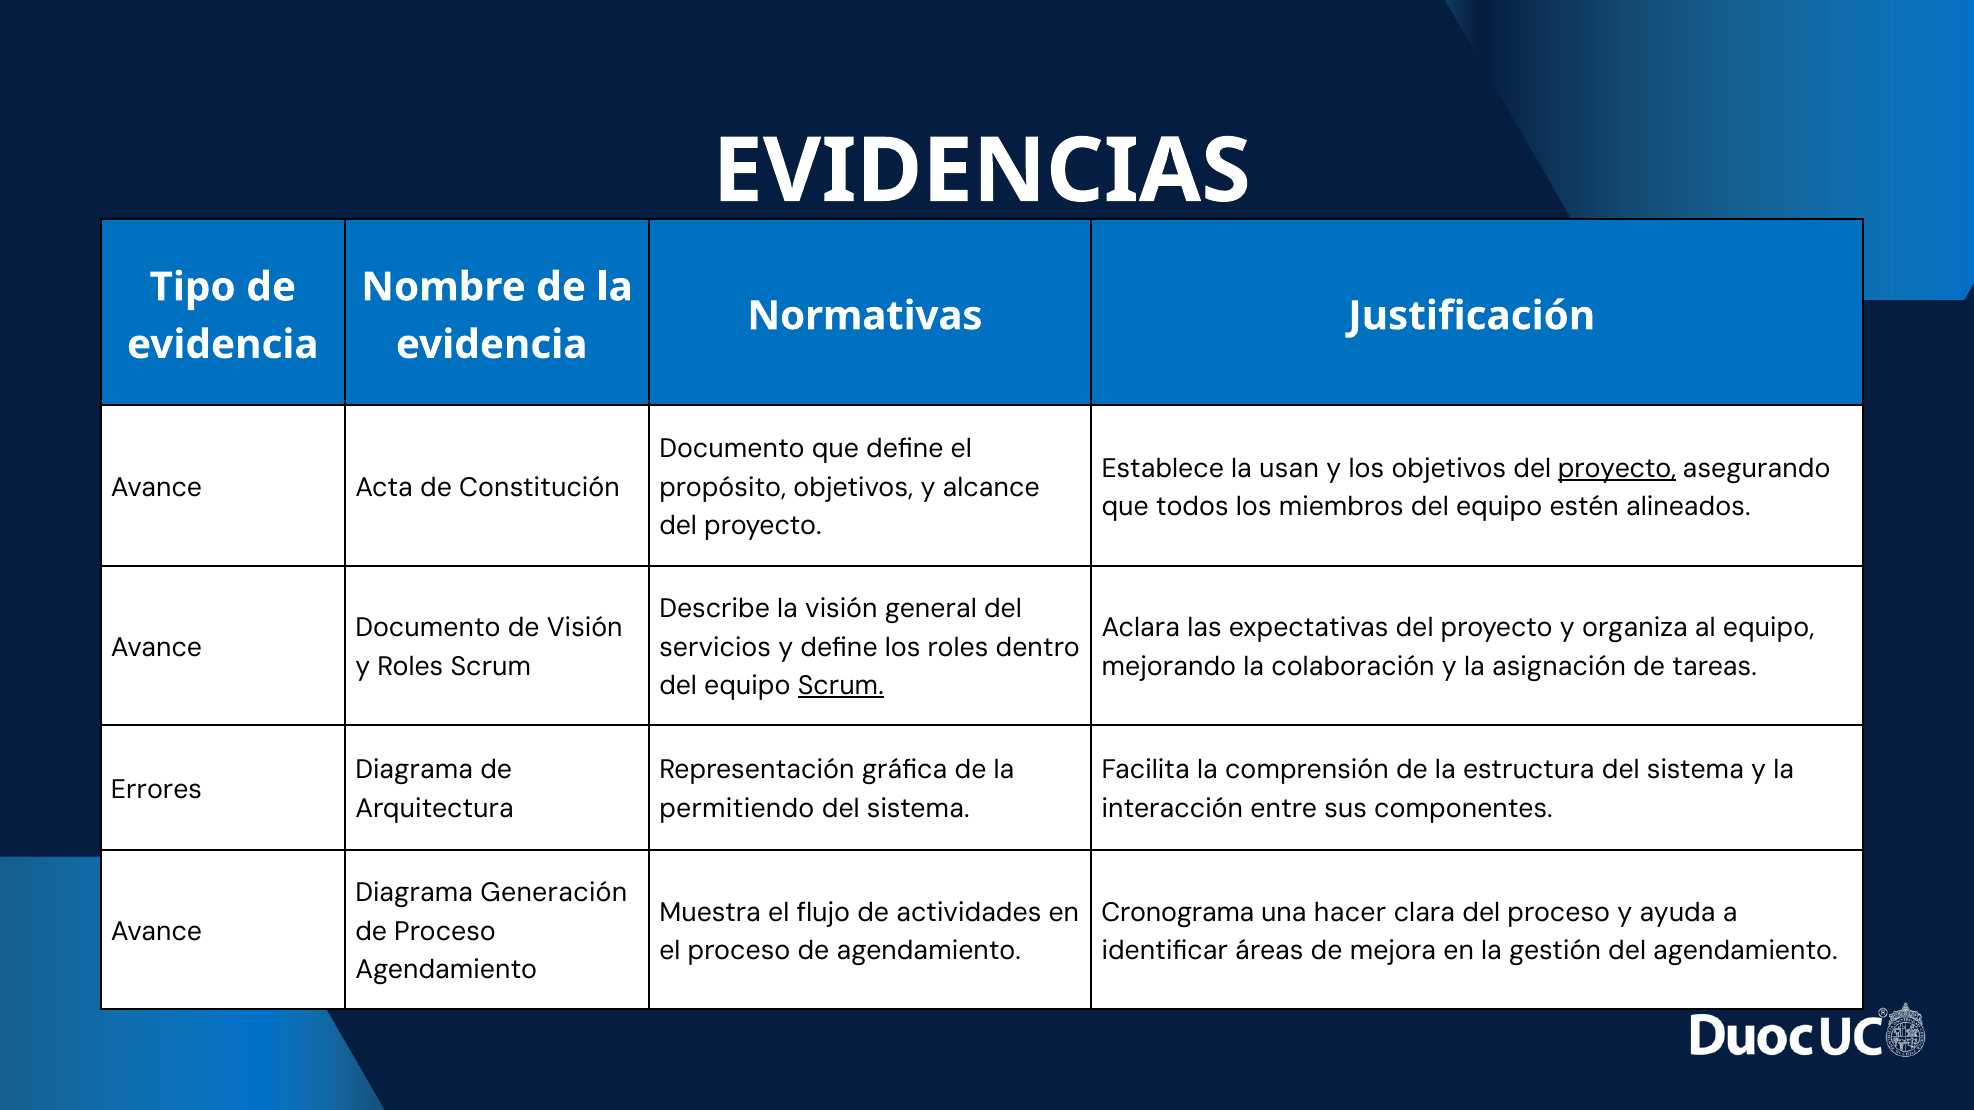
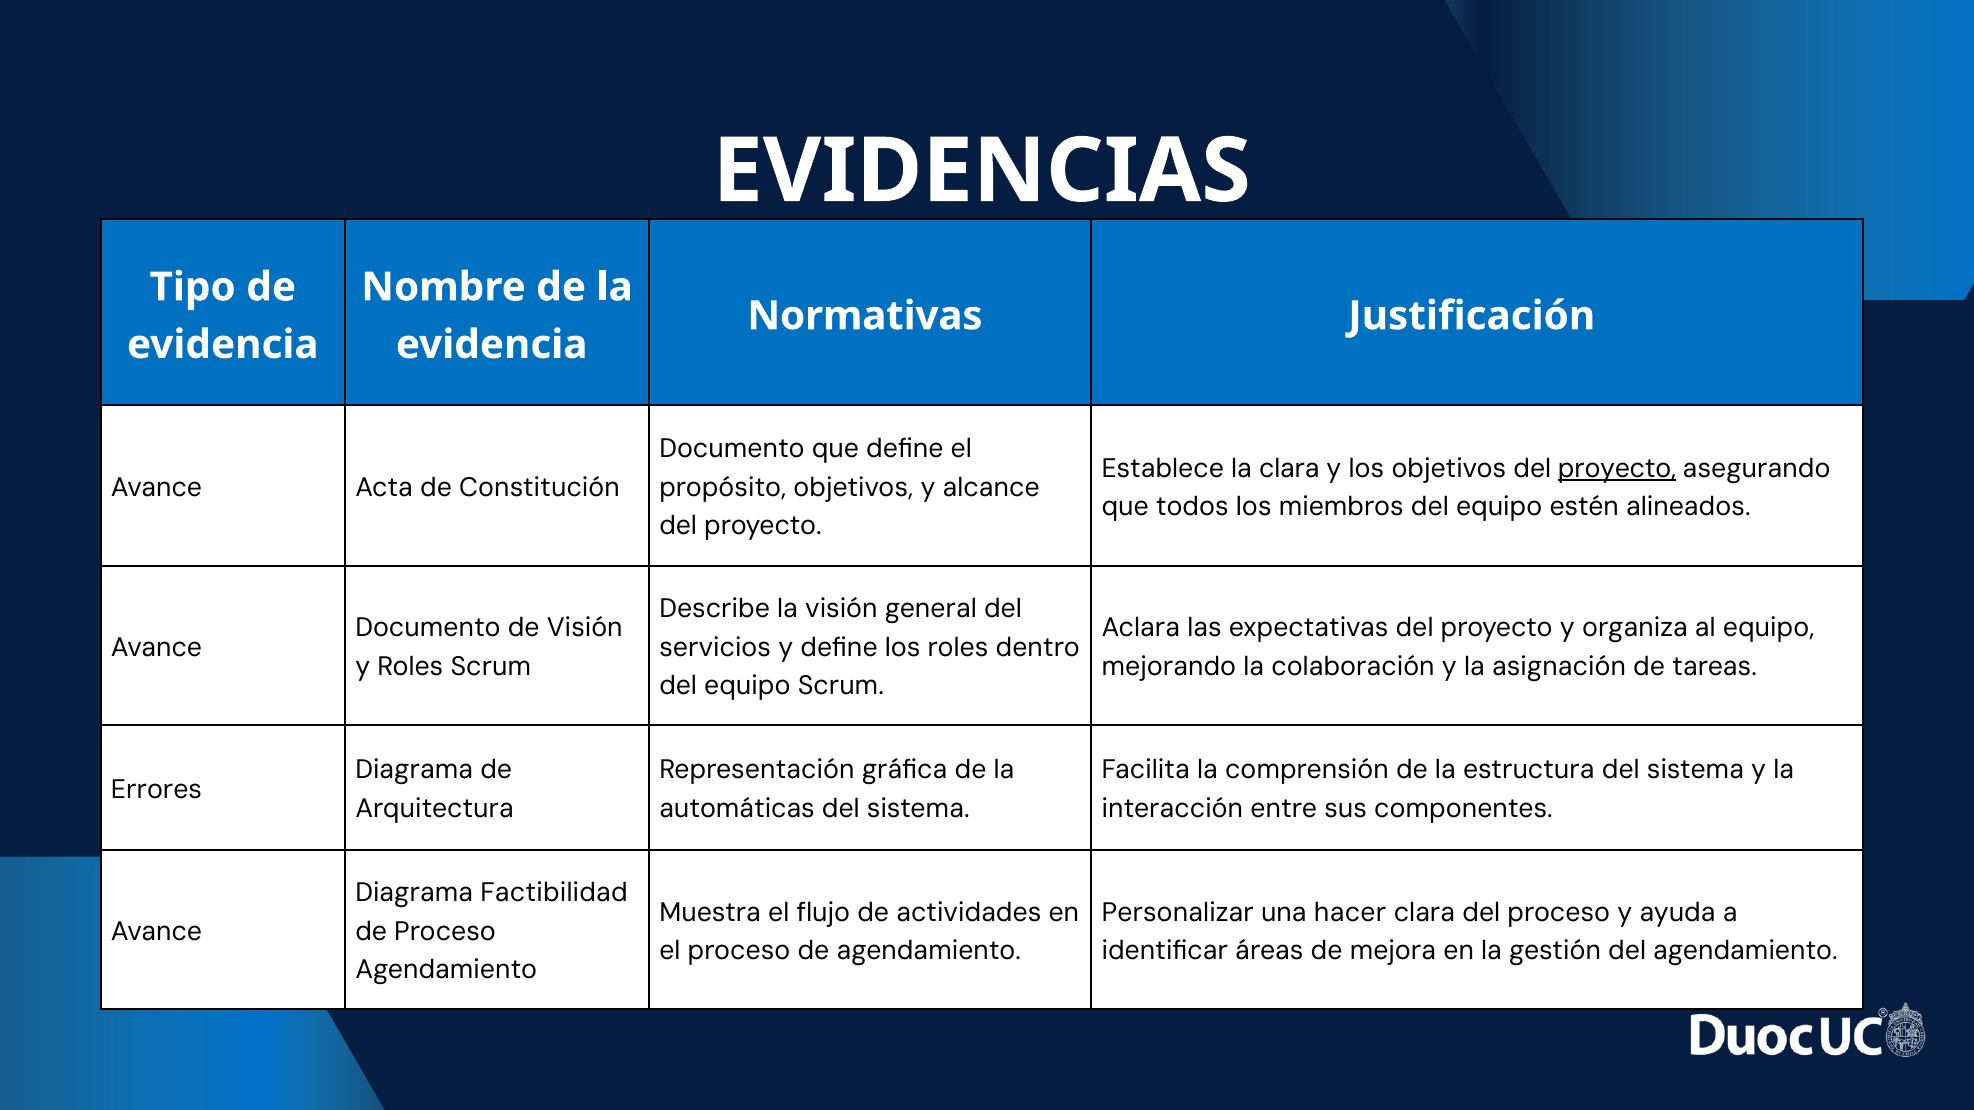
la usan: usan -> clara
Scrum at (841, 686) underline: present -> none
permitiendo: permitiendo -> automáticas
Generación: Generación -> Factibilidad
Cronograma: Cronograma -> Personalizar
